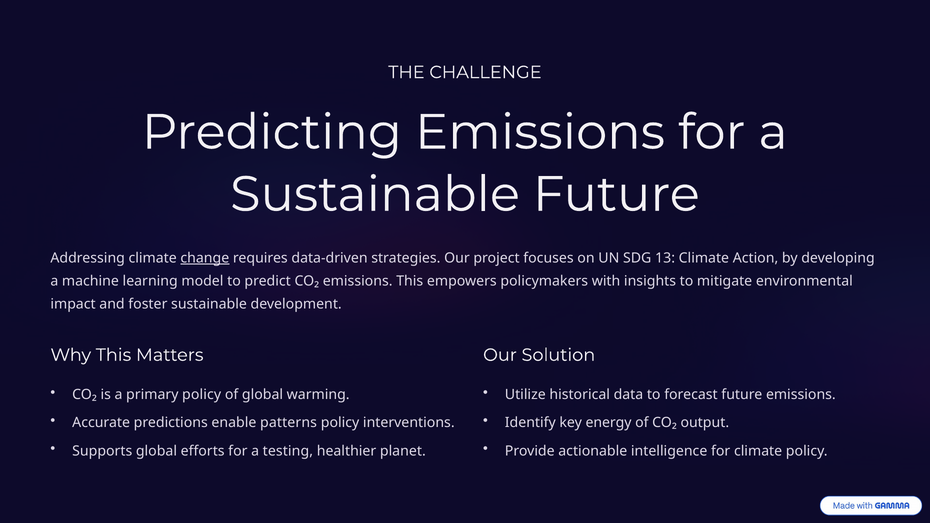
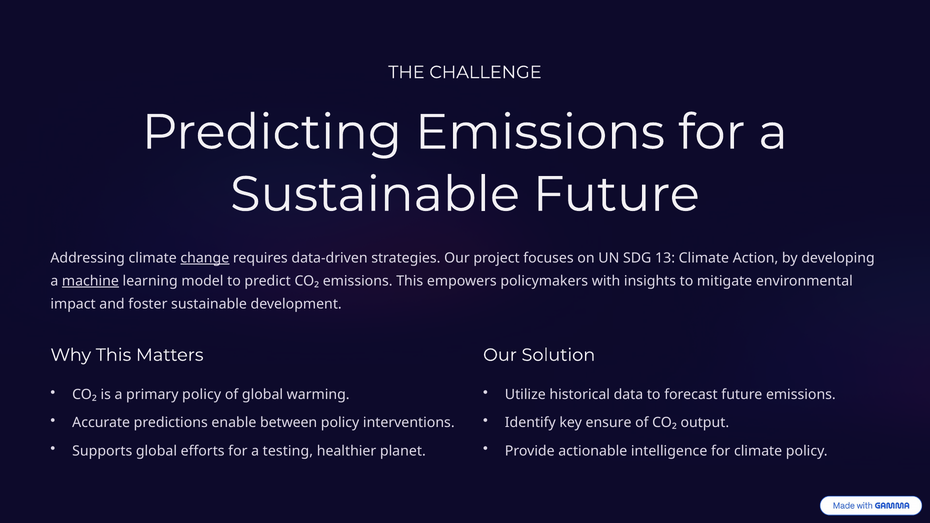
machine underline: none -> present
patterns: patterns -> between
energy: energy -> ensure
